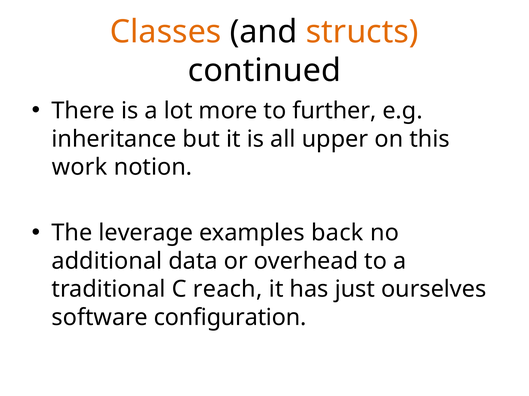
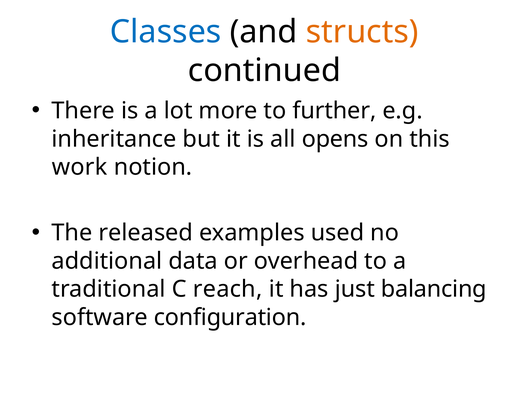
Classes colour: orange -> blue
upper: upper -> opens
leverage: leverage -> released
back: back -> used
ourselves: ourselves -> balancing
